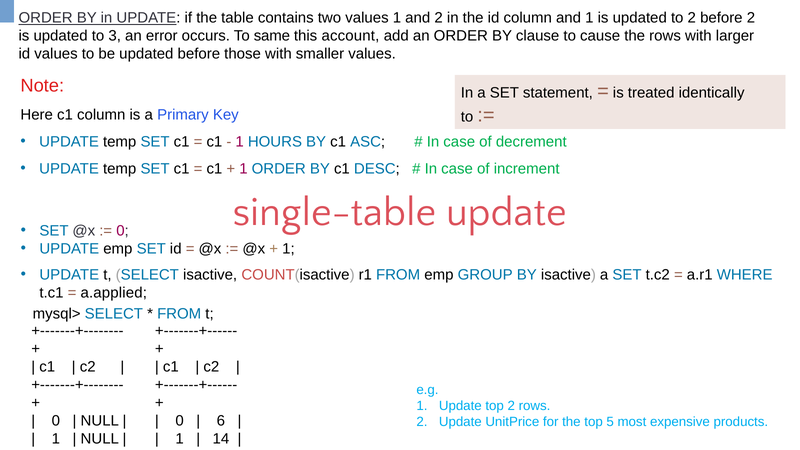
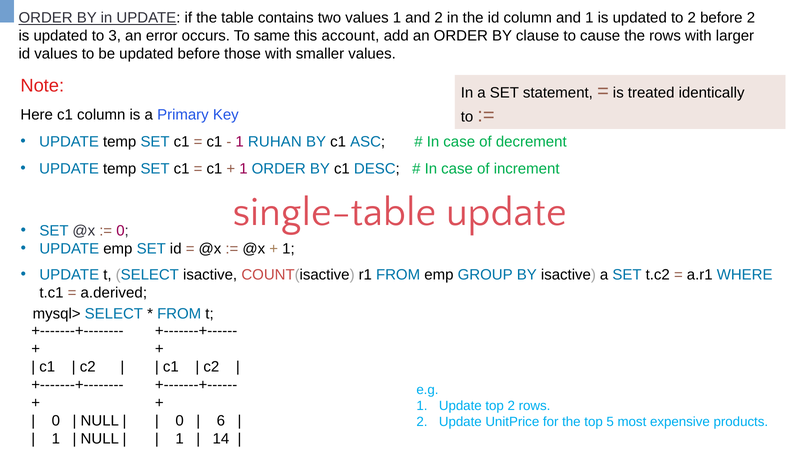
HOURS: HOURS -> RUHAN
a.applied: a.applied -> a.derived
